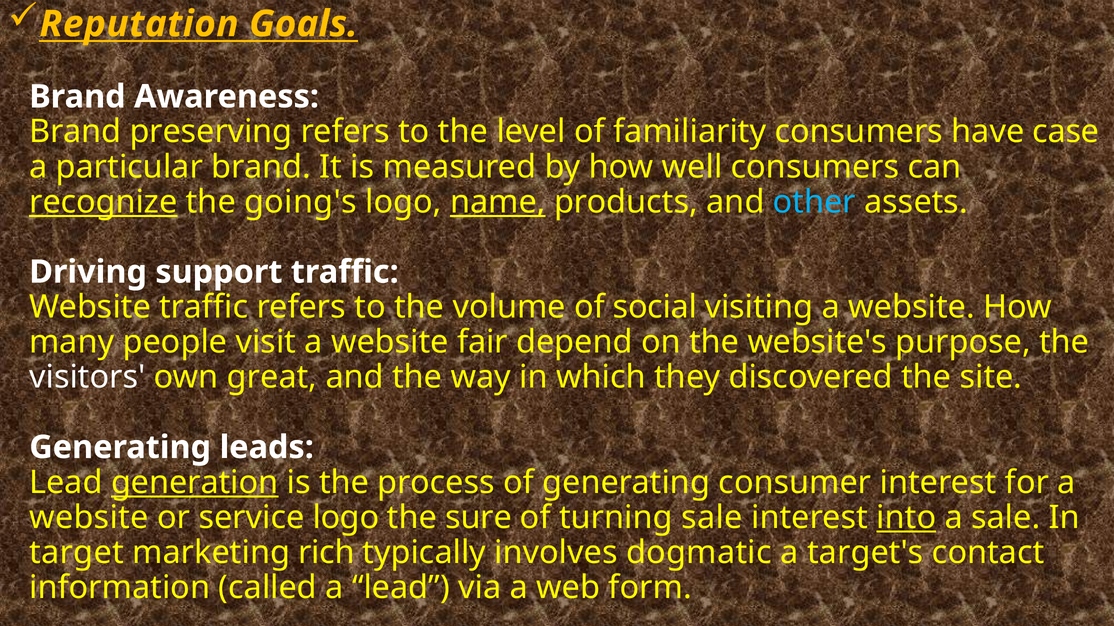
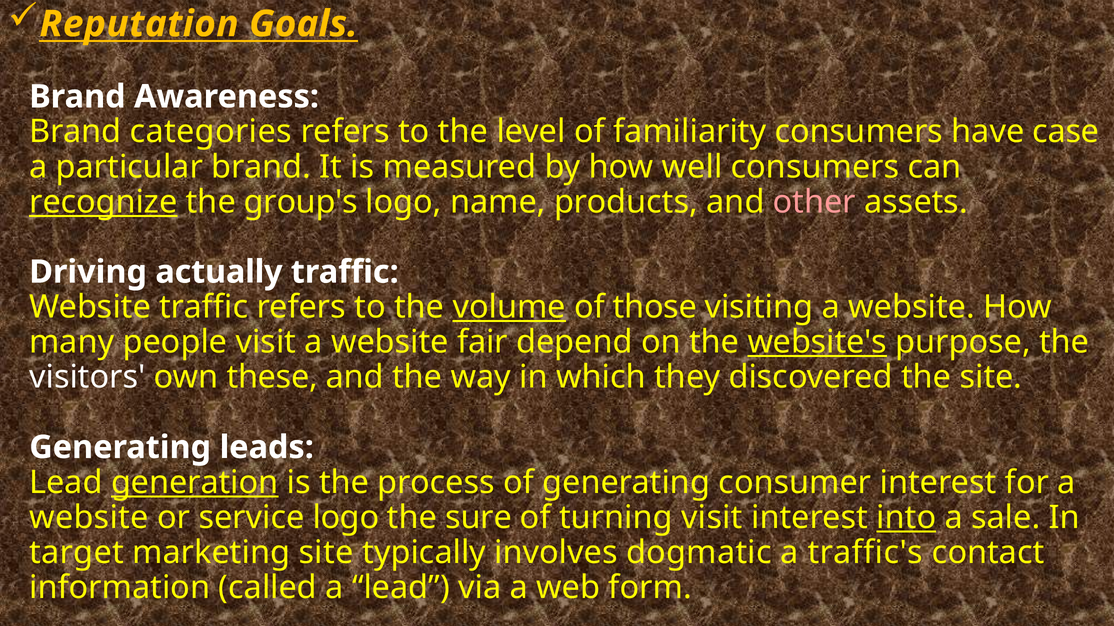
preserving: preserving -> categories
going's: going's -> group's
name underline: present -> none
other colour: light blue -> pink
support: support -> actually
volume underline: none -> present
social: social -> those
website's underline: none -> present
great: great -> these
turning sale: sale -> visit
marketing rich: rich -> site
target's: target's -> traffic's
